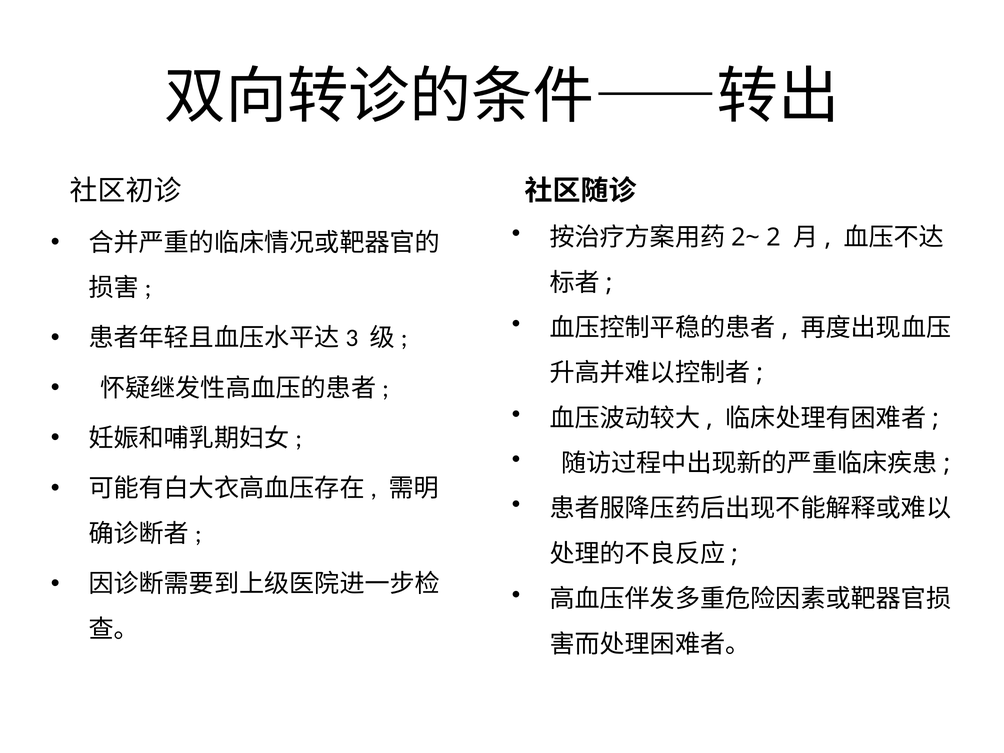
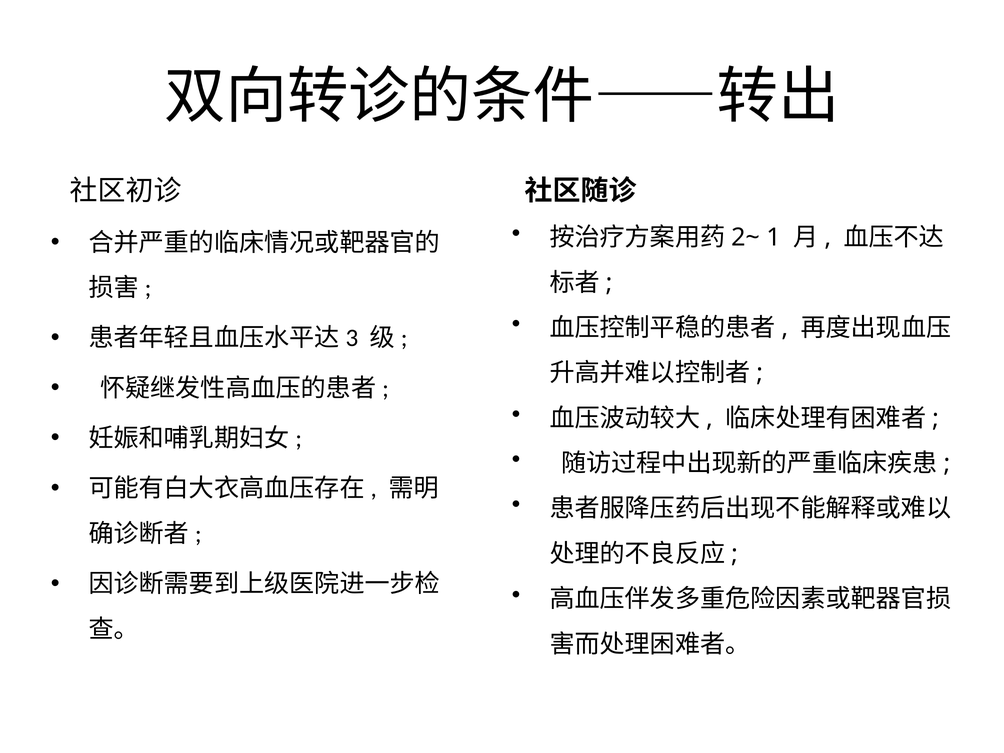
2: 2 -> 1
